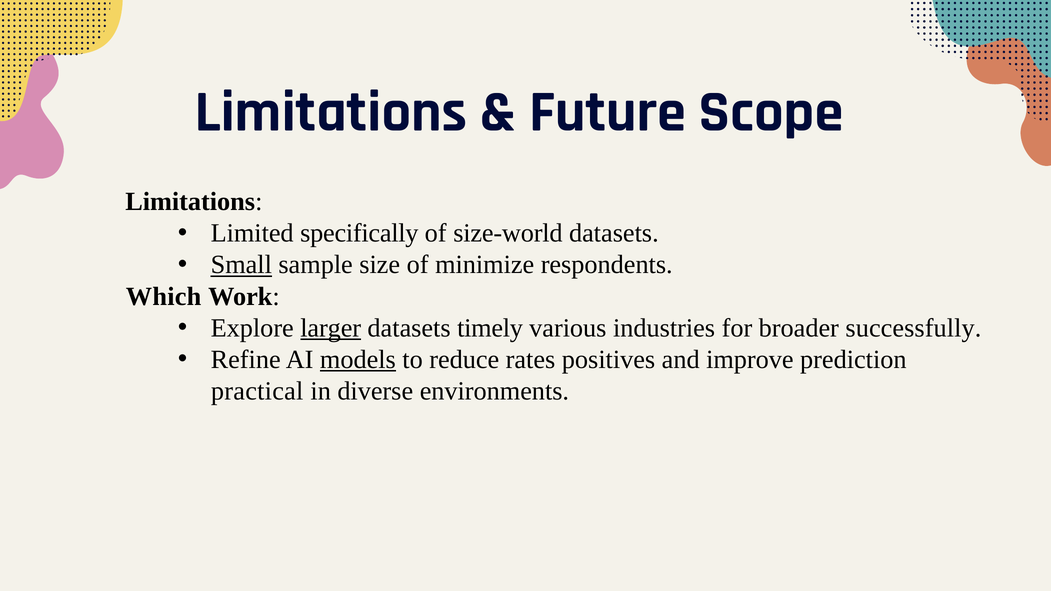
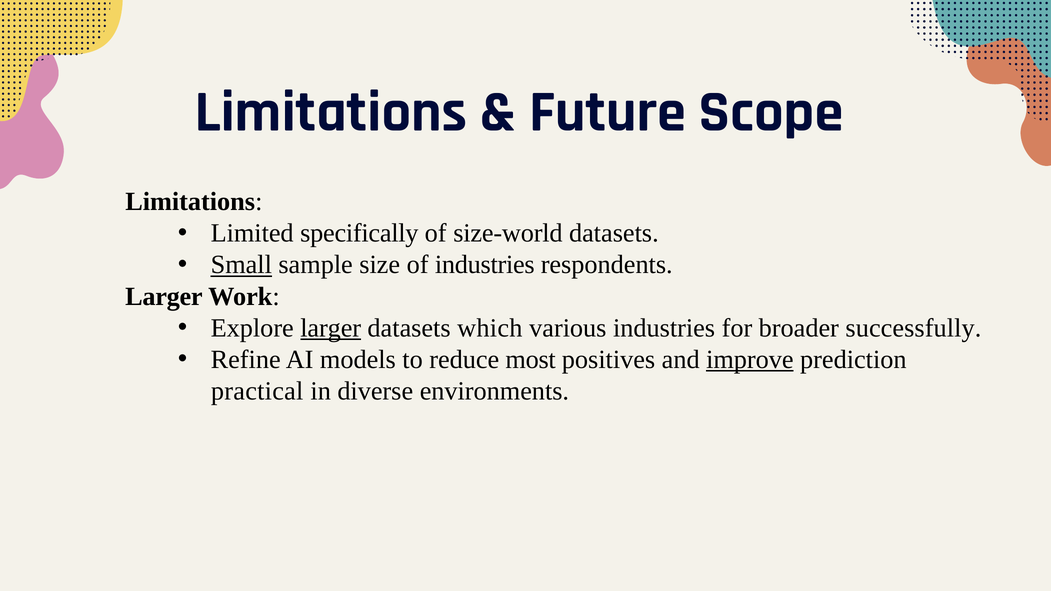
of minimize: minimize -> industries
Which at (164, 296): Which -> Larger
timely: timely -> which
models underline: present -> none
rates: rates -> most
improve underline: none -> present
